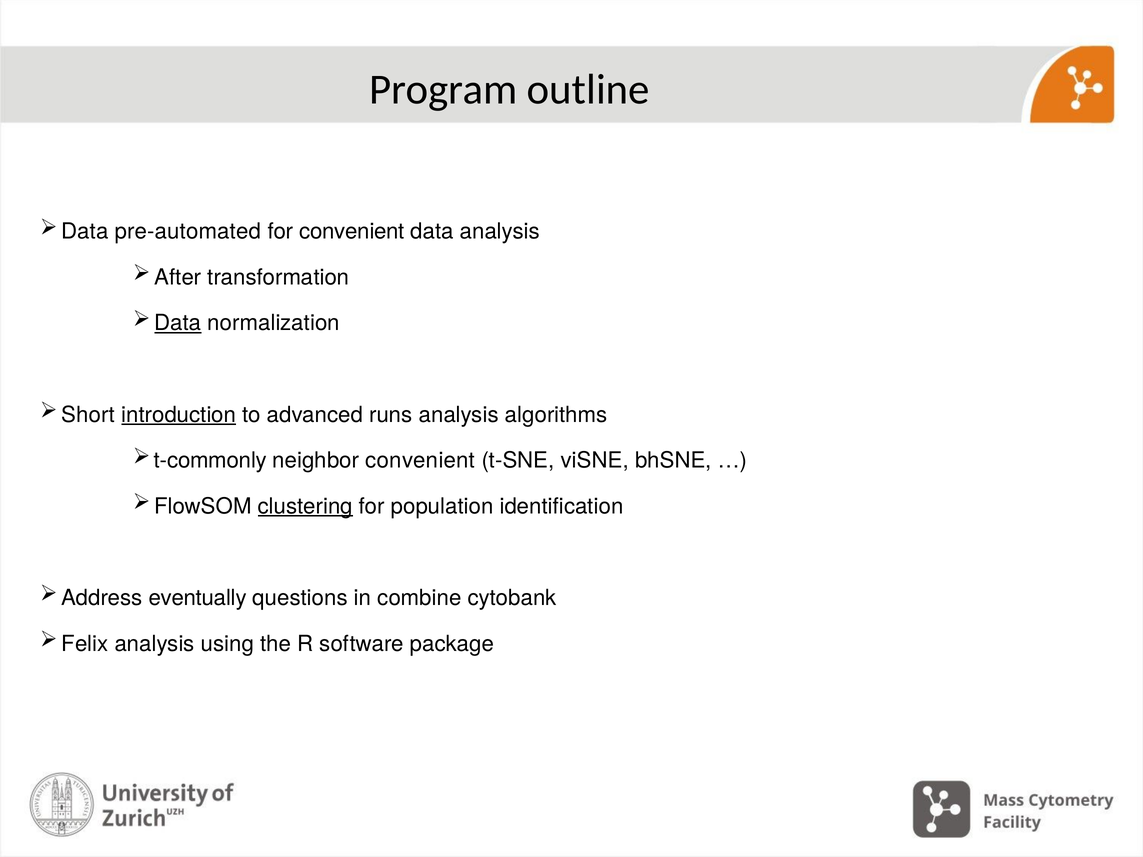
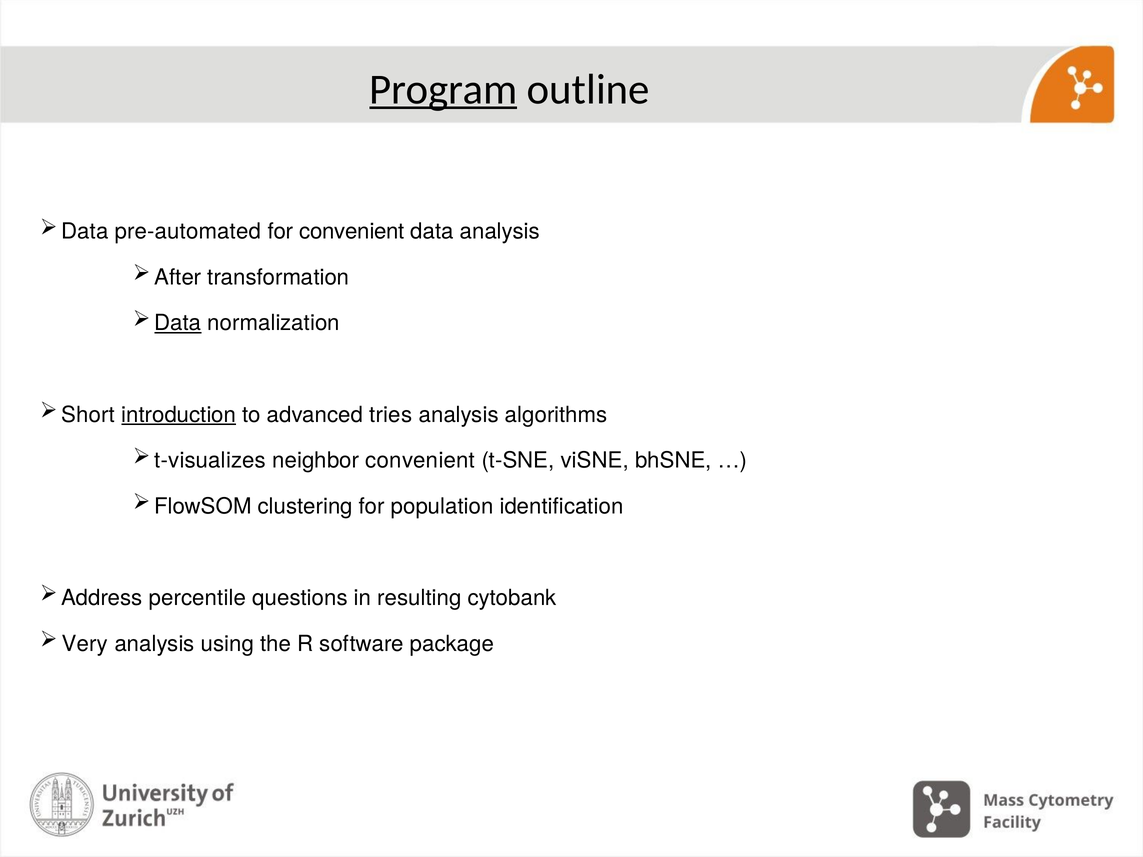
Program underline: none -> present
runs: runs -> tries
t-commonly: t-commonly -> t-visualizes
clustering underline: present -> none
eventually: eventually -> percentile
combine: combine -> resulting
Felix: Felix -> Very
